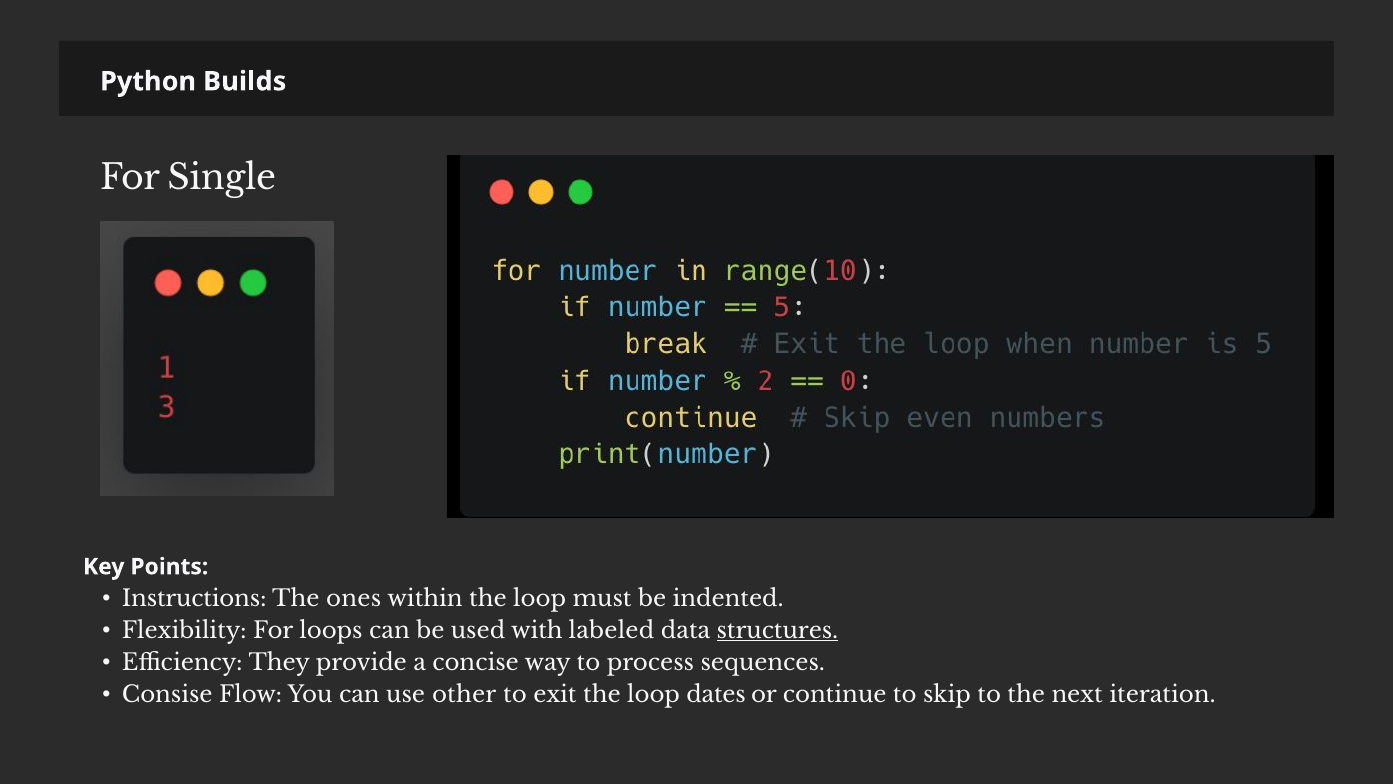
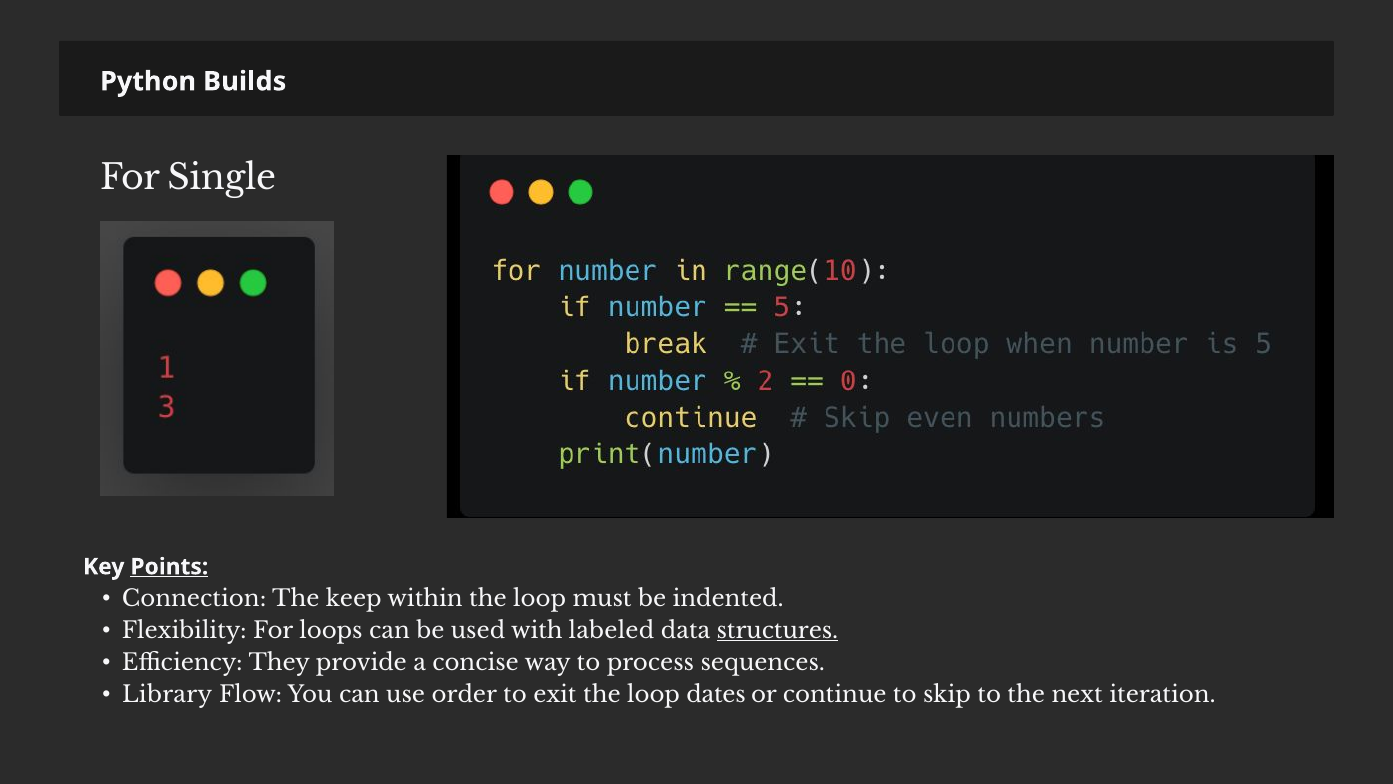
Points underline: none -> present
Instructions: Instructions -> Connection
ones: ones -> keep
Consise: Consise -> Library
other: other -> order
